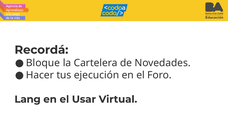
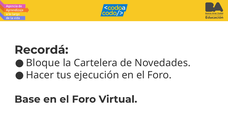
Lang: Lang -> Base
Usar at (84, 99): Usar -> Foro
